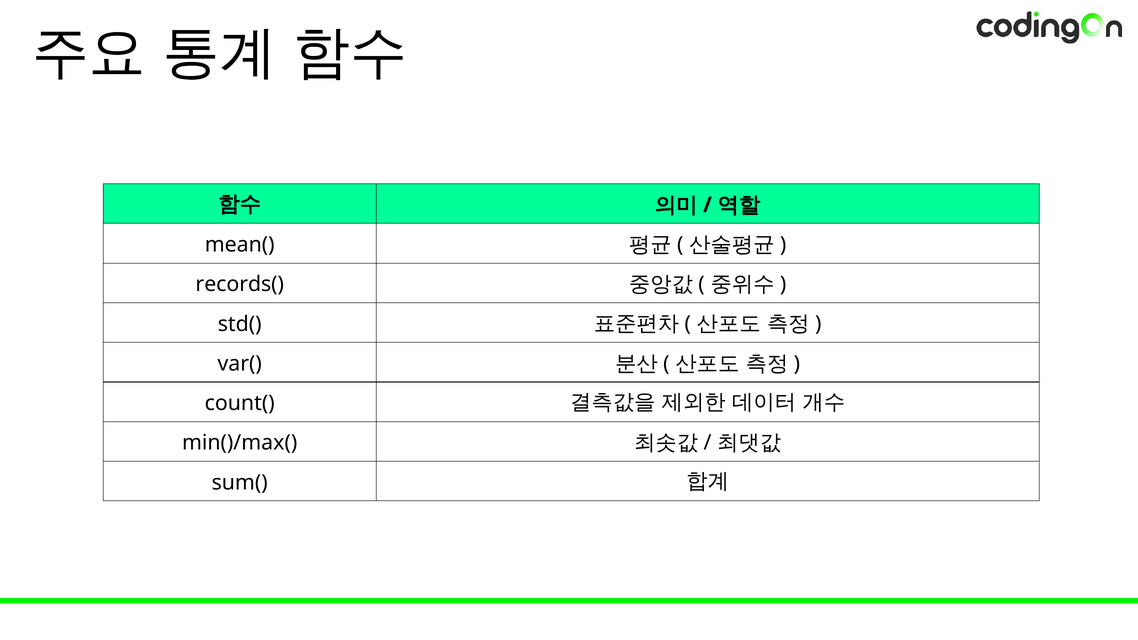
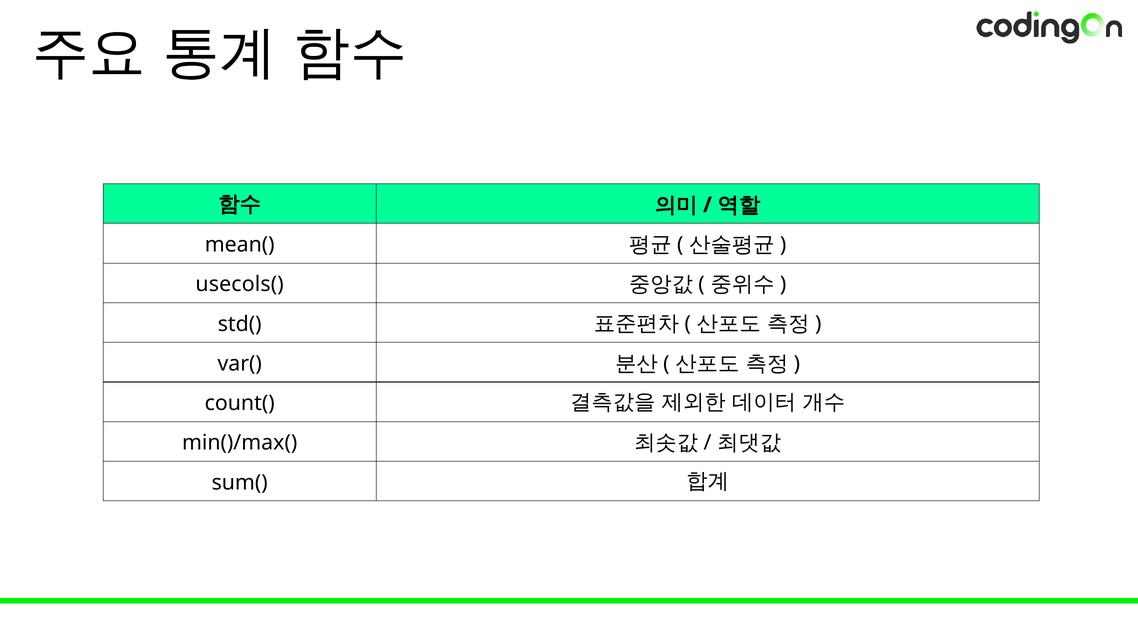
records(: records( -> usecols(
